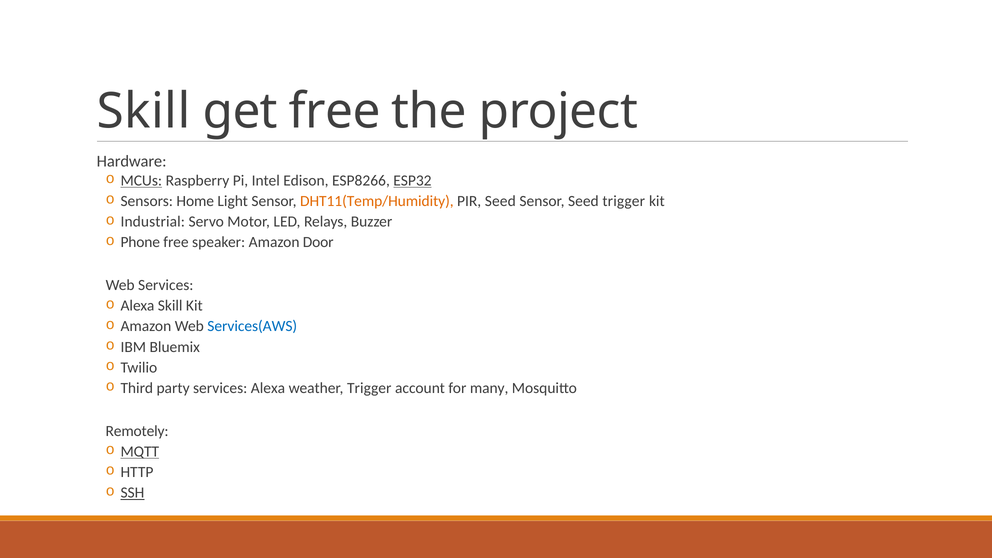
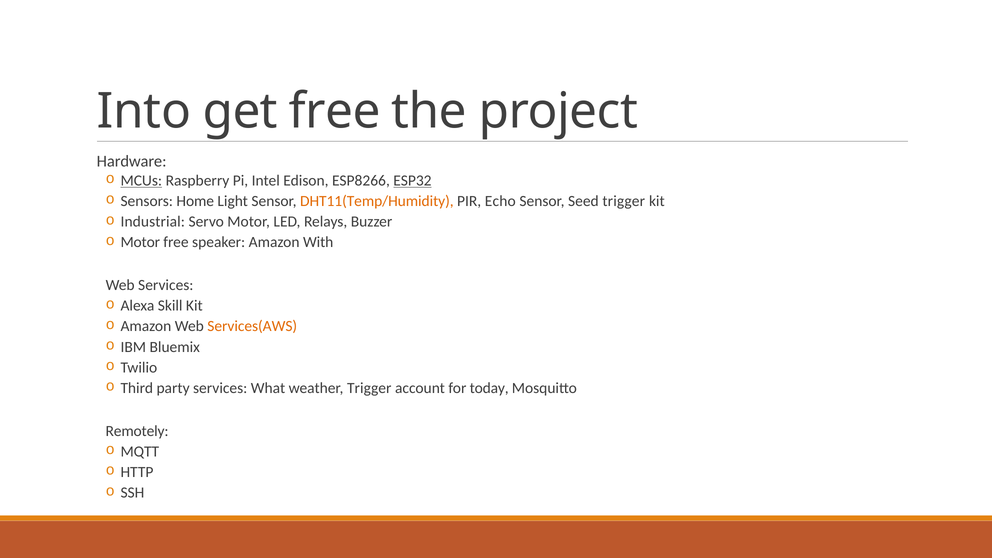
Skill at (144, 111): Skill -> Into
PIR Seed: Seed -> Echo
Phone at (140, 242): Phone -> Motor
Door: Door -> With
Services(AWS colour: blue -> orange
services Alexa: Alexa -> What
many: many -> today
MQTT underline: present -> none
SSH underline: present -> none
